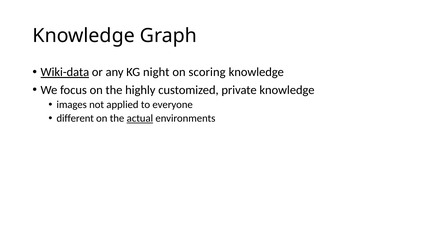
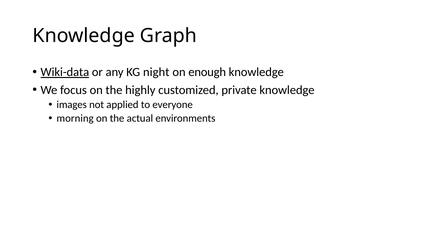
scoring: scoring -> enough
different: different -> morning
actual underline: present -> none
